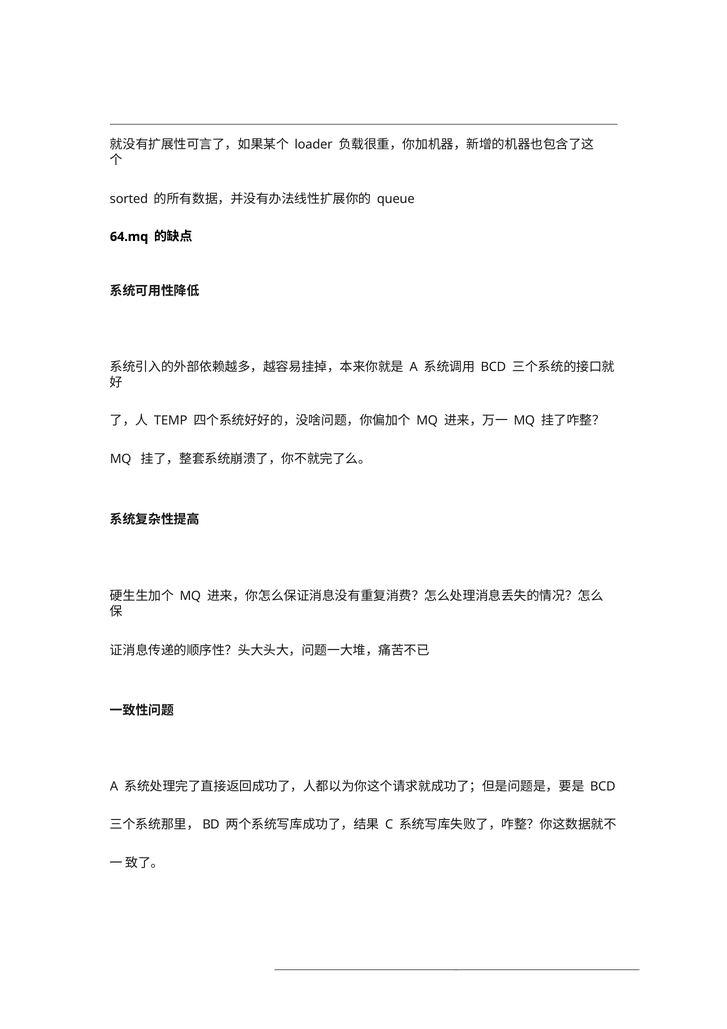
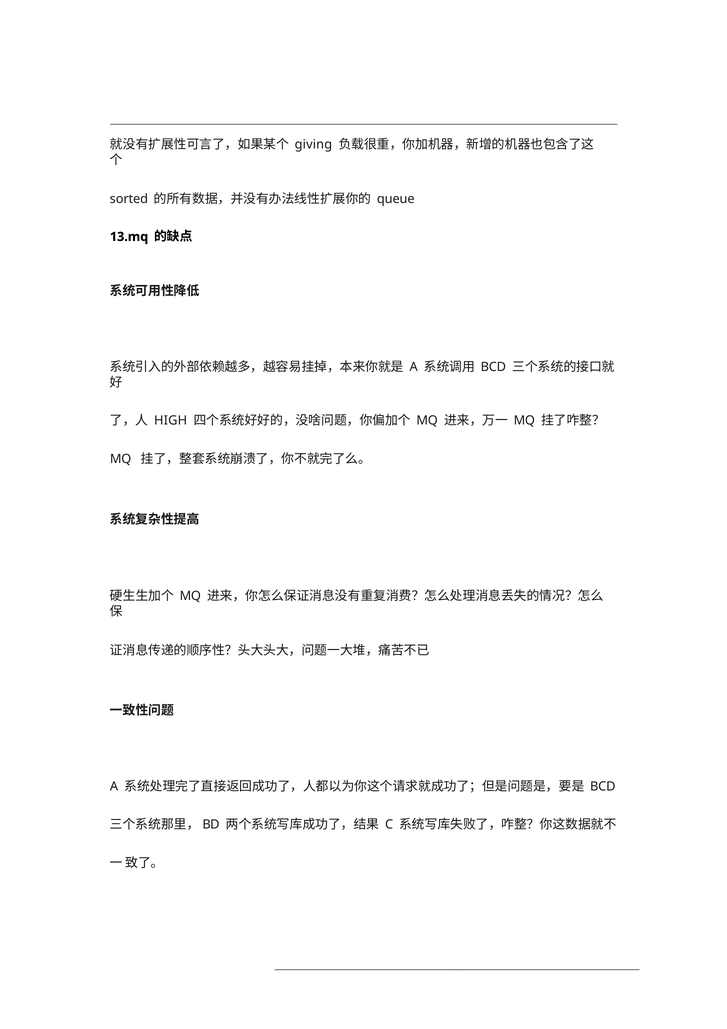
loader: loader -> giving
64.mq: 64.mq -> 13.mq
TEMP: TEMP -> HIGH
